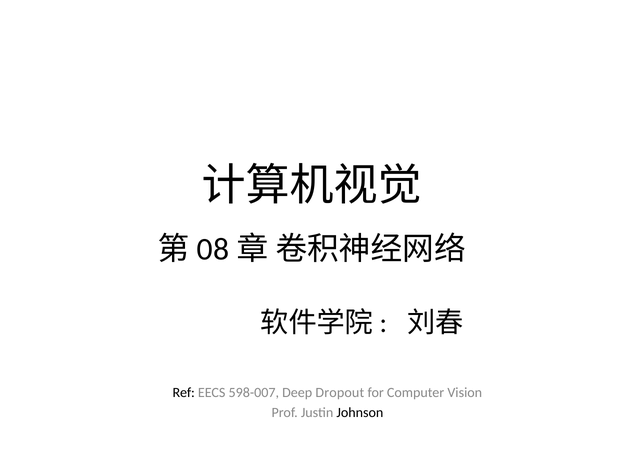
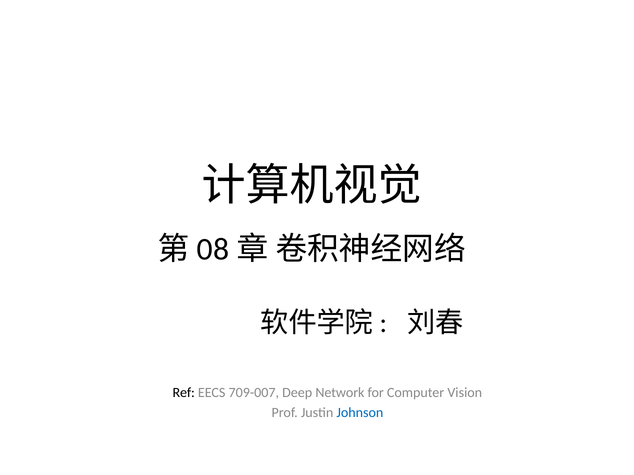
598-007: 598-007 -> 709-007
Dropout: Dropout -> Network
Johnson colour: black -> blue
